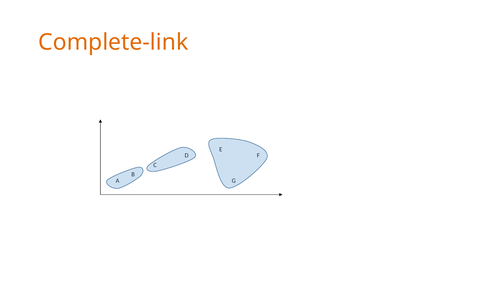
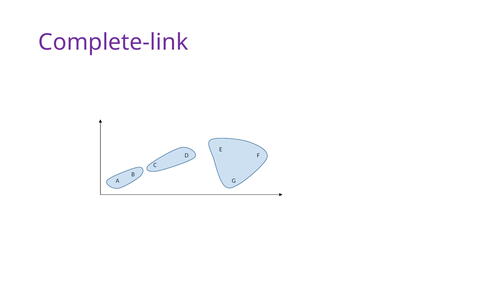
Complete-link colour: orange -> purple
